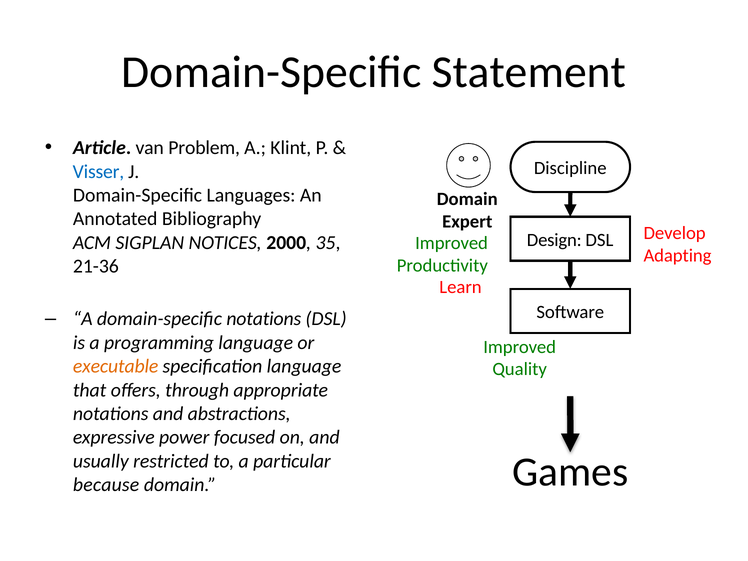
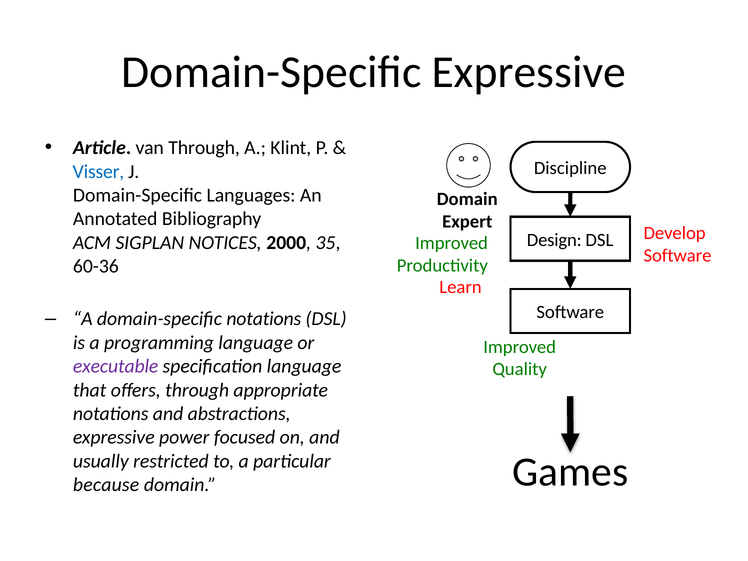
Domain-Specific Statement: Statement -> Expressive
van Problem: Problem -> Through
Adapting at (677, 255): Adapting -> Software
21-36: 21-36 -> 60-36
executable colour: orange -> purple
